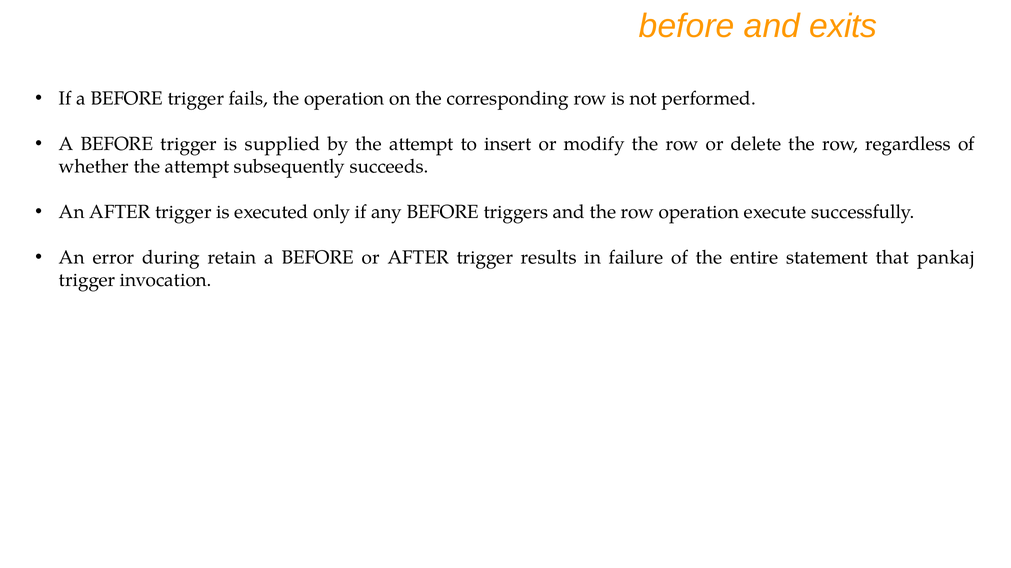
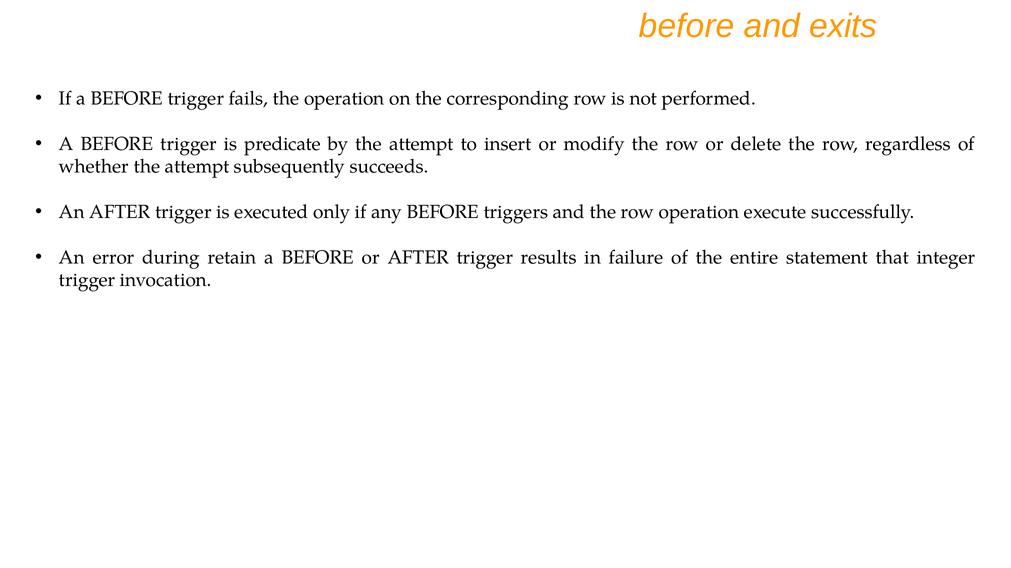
supplied: supplied -> predicate
pankaj: pankaj -> integer
